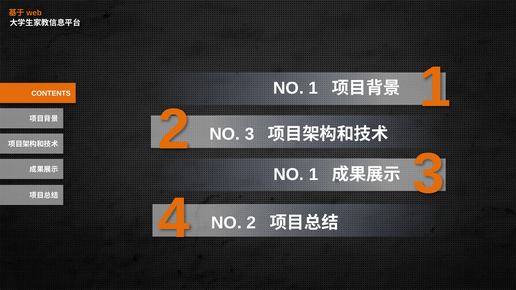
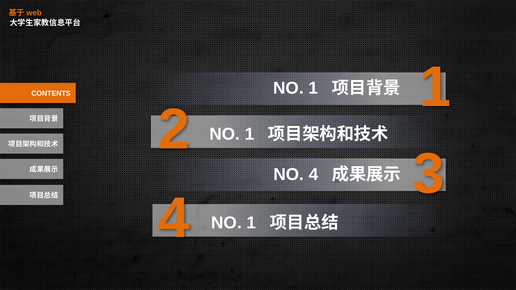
3 at (249, 134): 3 -> 1
1 at (313, 175): 1 -> 4
2 at (251, 223): 2 -> 1
